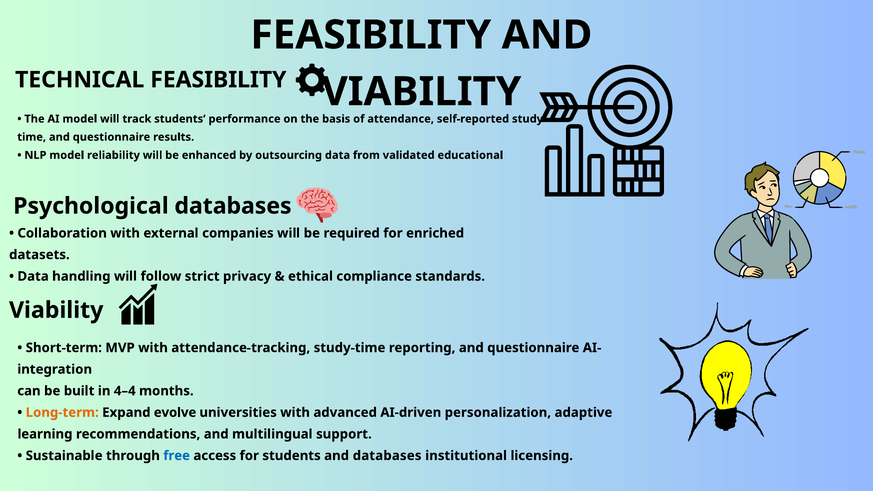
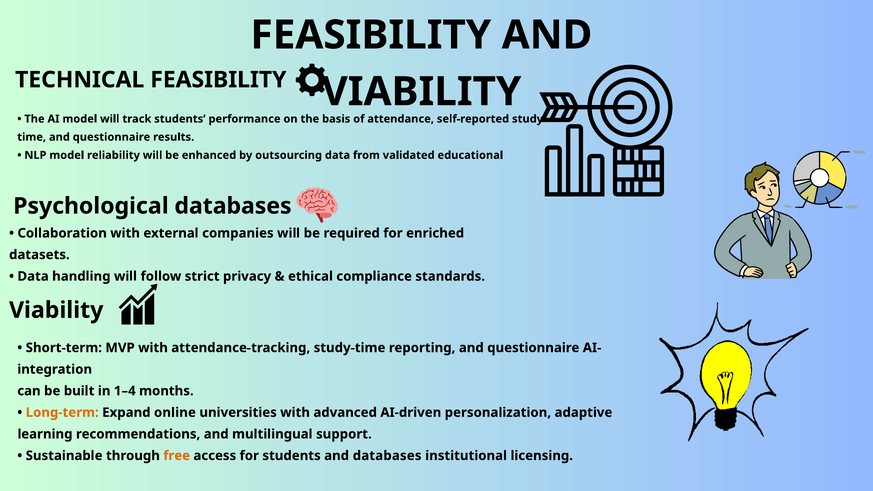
4–4: 4–4 -> 1–4
evolve: evolve -> online
free colour: blue -> orange
